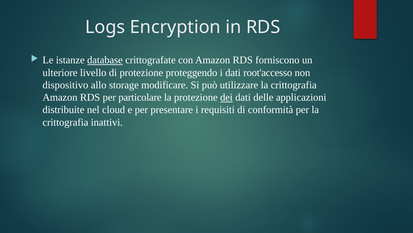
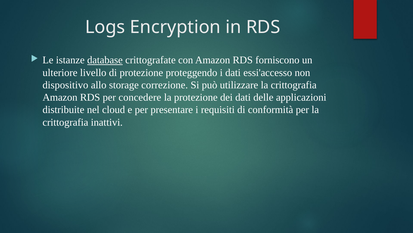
root'accesso: root'accesso -> essi'accesso
modificare: modificare -> correzione
particolare: particolare -> concedere
dei underline: present -> none
